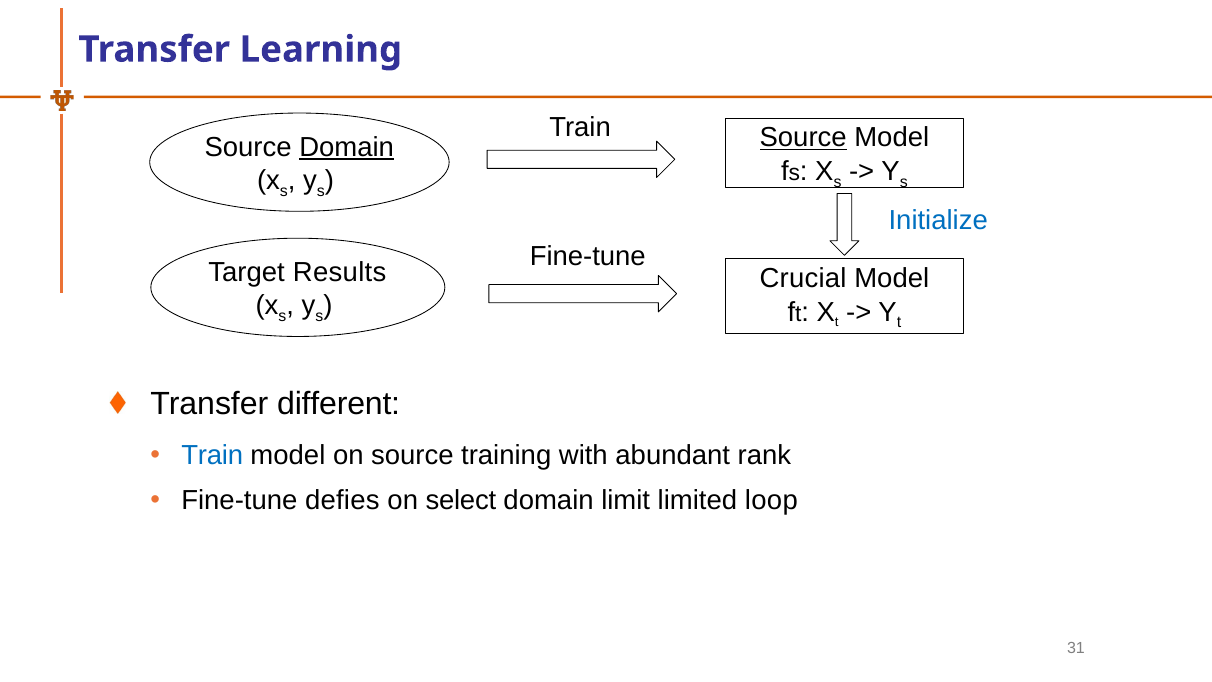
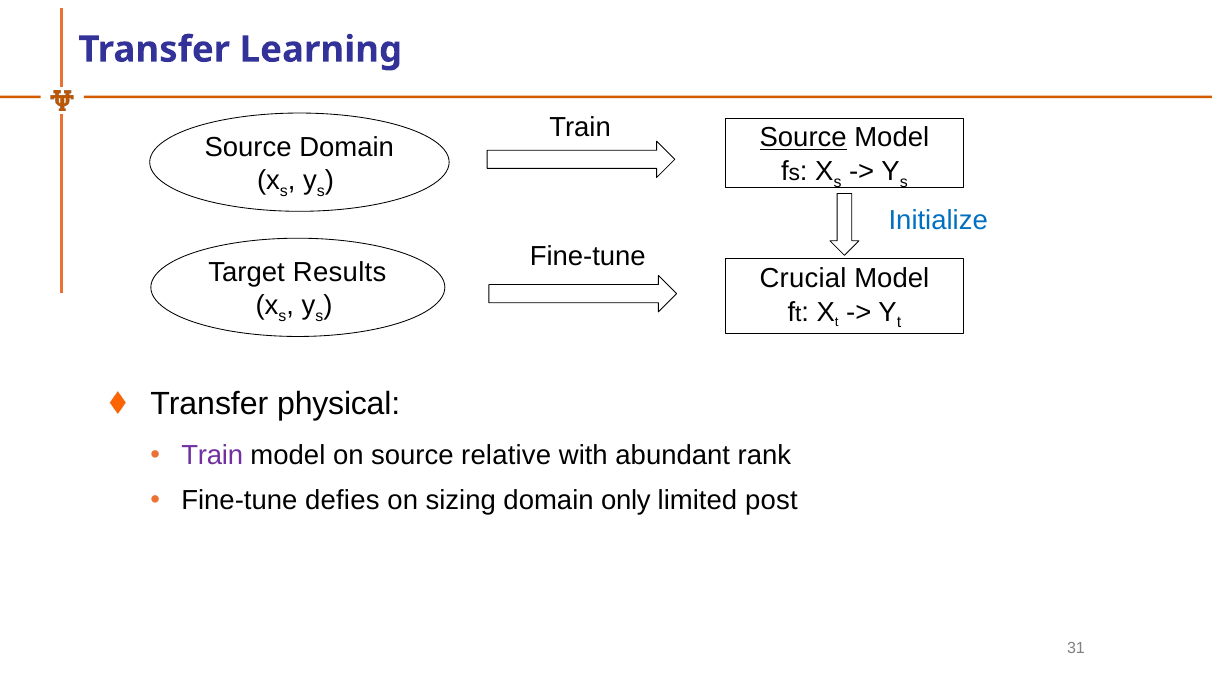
Domain at (347, 147) underline: present -> none
different: different -> physical
Train at (212, 455) colour: blue -> purple
training: training -> relative
select: select -> sizing
limit: limit -> only
loop: loop -> post
